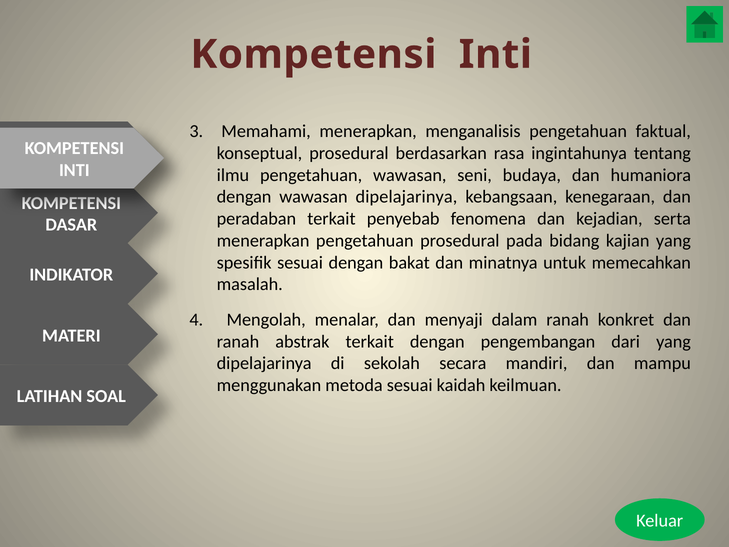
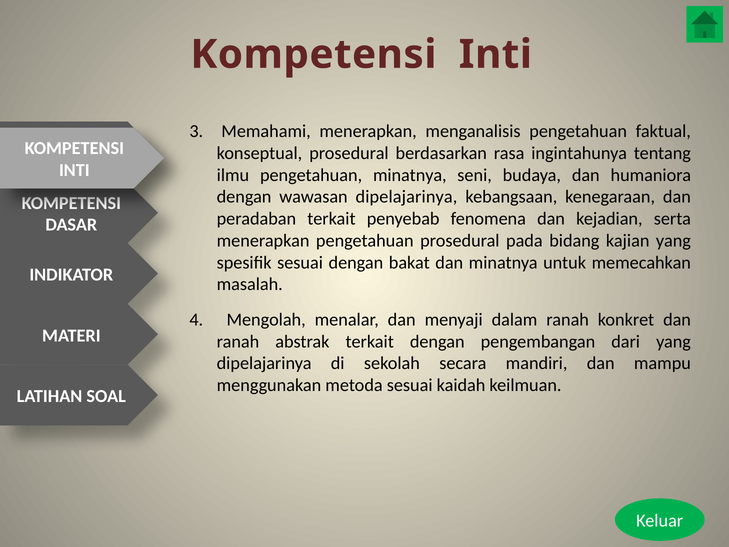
pengetahuan wawasan: wawasan -> minatnya
